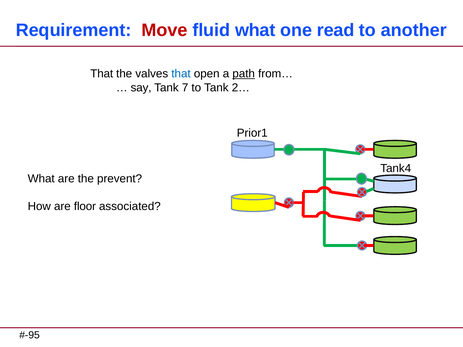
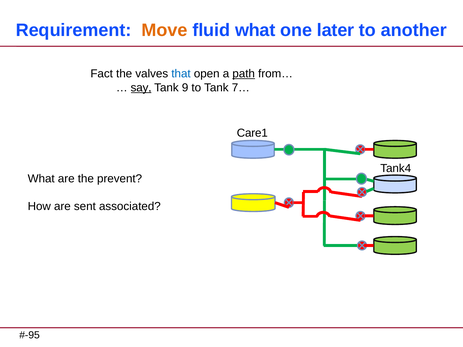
Move colour: red -> orange
read: read -> later
That at (102, 74): That -> Fact
say underline: none -> present
7: 7 -> 9
2…: 2… -> 7…
Prior1: Prior1 -> Care1
floor: floor -> sent
